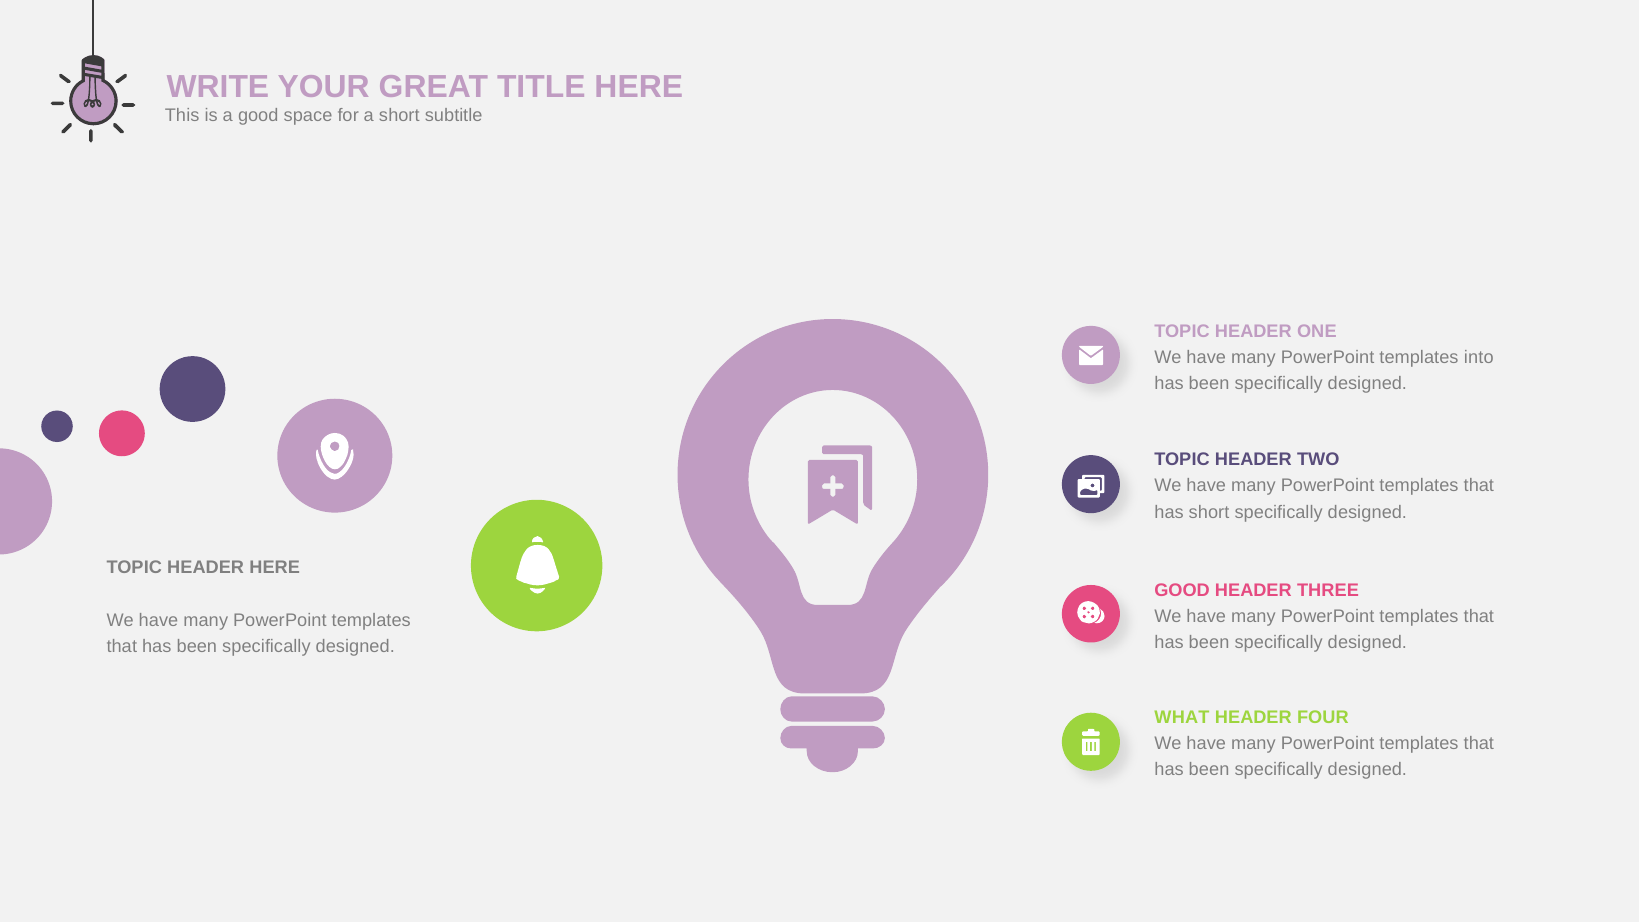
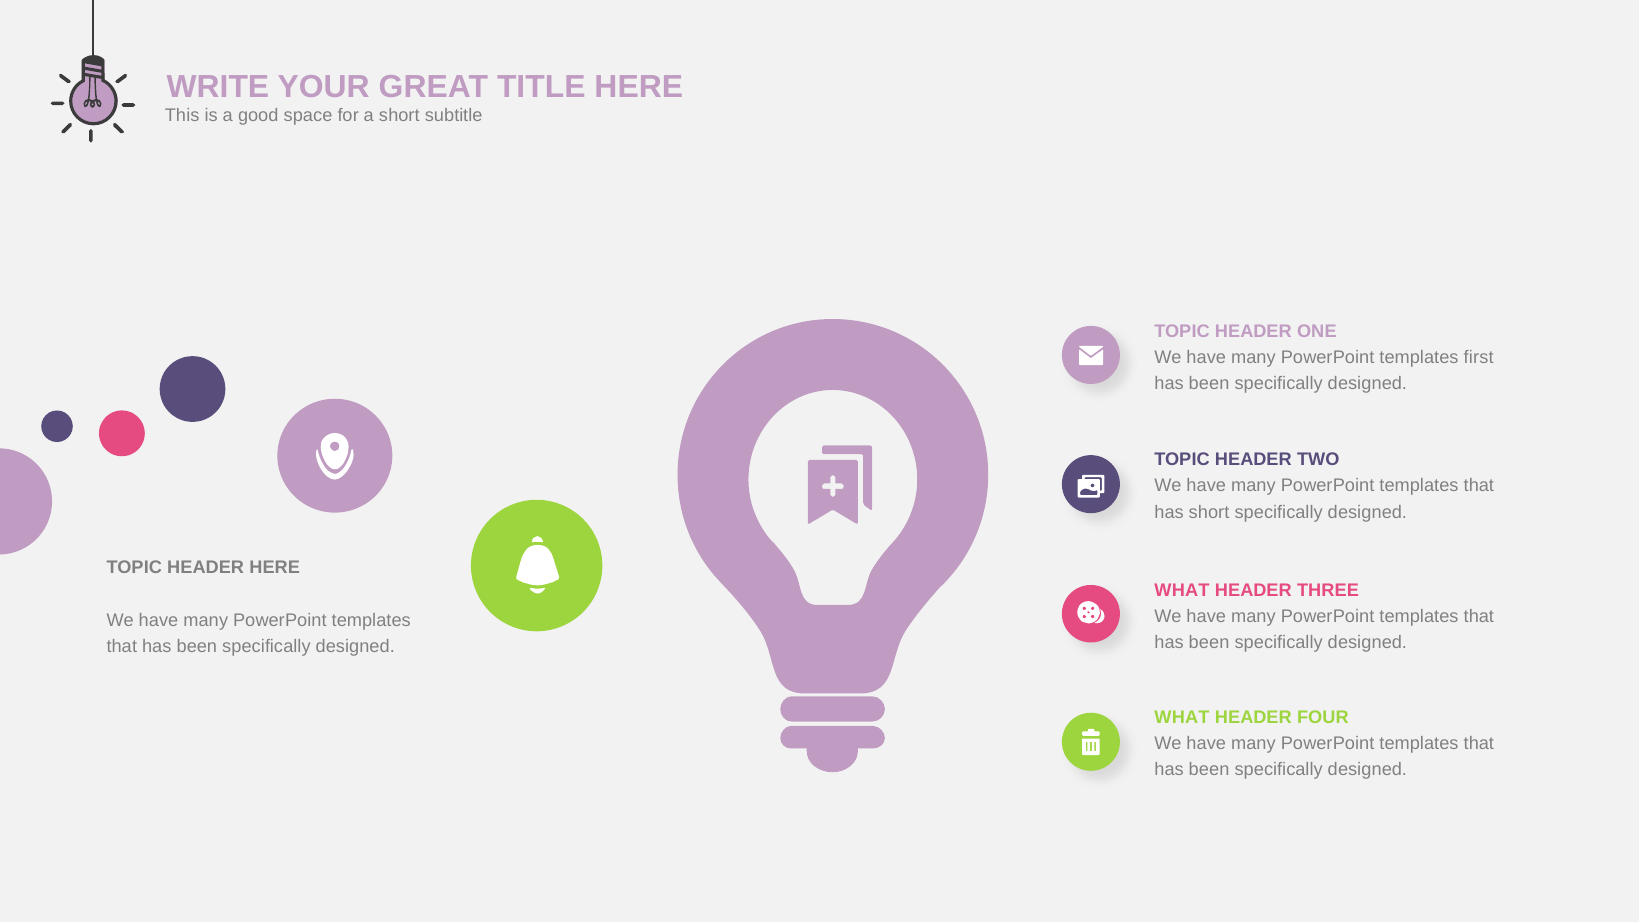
into: into -> first
GOOD at (1182, 590): GOOD -> WHAT
